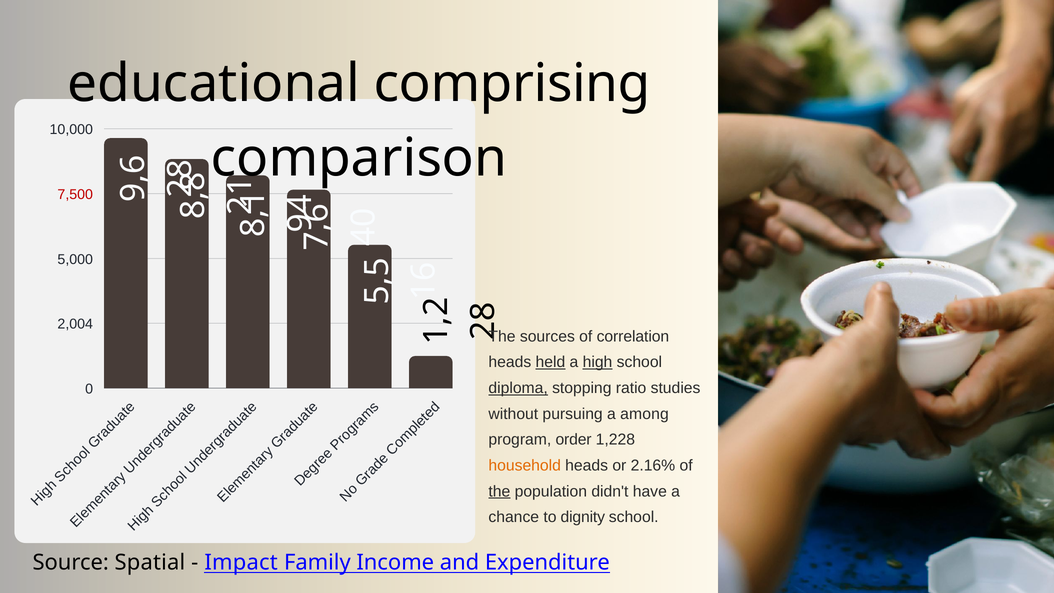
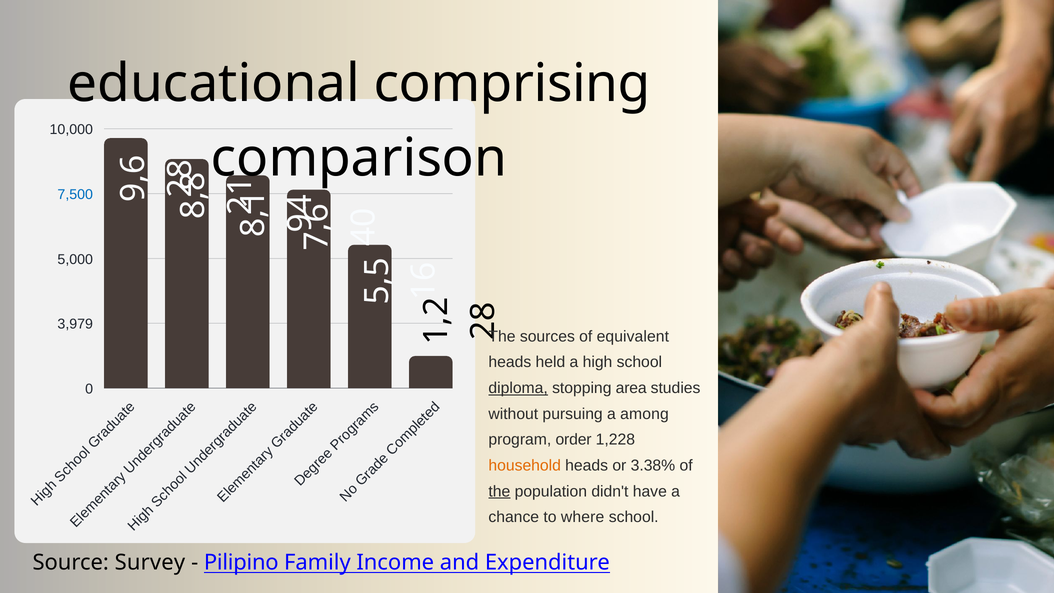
7,500 colour: red -> blue
2,004: 2,004 -> 3,979
correlation: correlation -> equivalent
held underline: present -> none
high underline: present -> none
ratio: ratio -> area
2.16%: 2.16% -> 3.38%
dignity: dignity -> where
Spatial: Spatial -> Survey
Impact: Impact -> Pilipino
